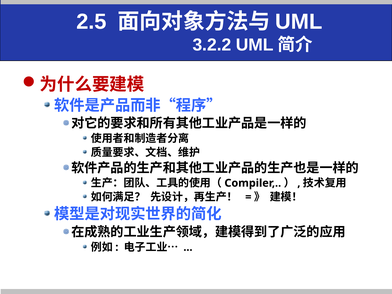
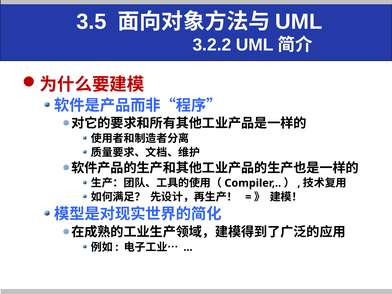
2.5: 2.5 -> 3.5
